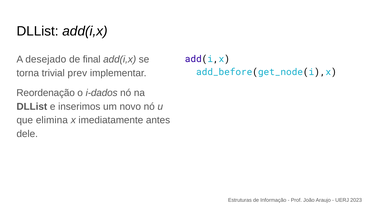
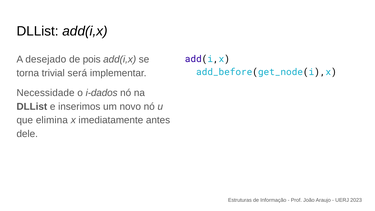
final: final -> pois
prev: prev -> será
Reordenação: Reordenação -> Necessidade
